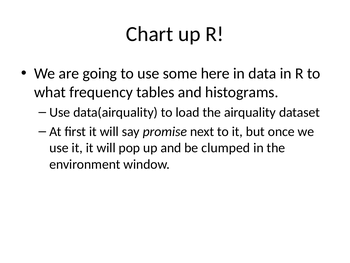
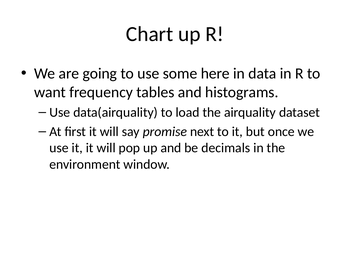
what: what -> want
clumped: clumped -> decimals
